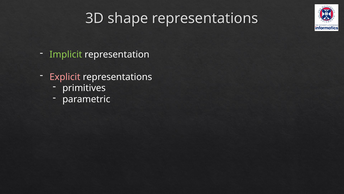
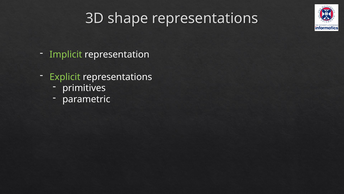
Explicit colour: pink -> light green
